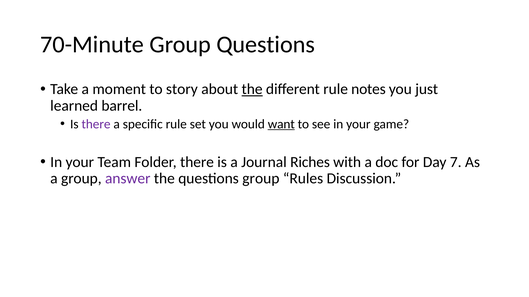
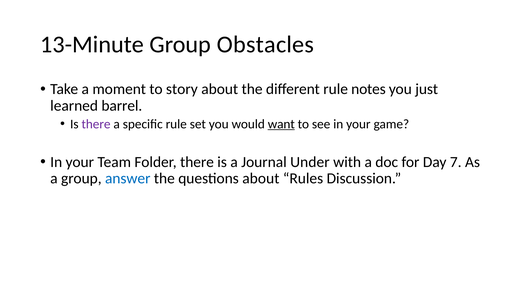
70-Minute: 70-Minute -> 13-Minute
Group Questions: Questions -> Obstacles
the at (252, 89) underline: present -> none
Riches: Riches -> Under
answer colour: purple -> blue
questions group: group -> about
